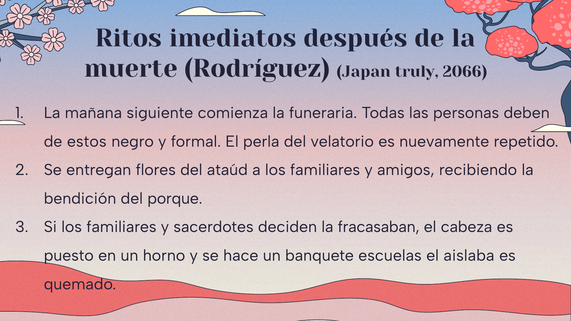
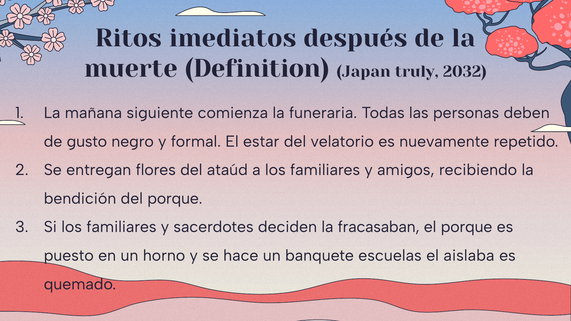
Rodríguez: Rodríguez -> Definition
2066: 2066 -> 2032
estos: estos -> gusto
perla: perla -> estar
el cabeza: cabeza -> porque
